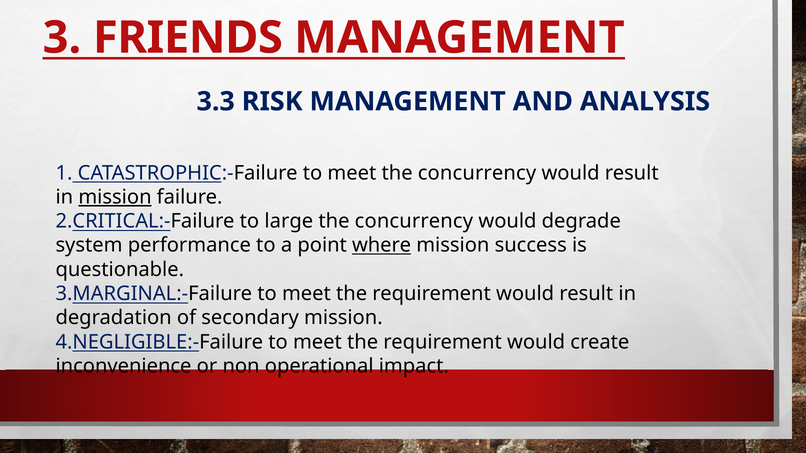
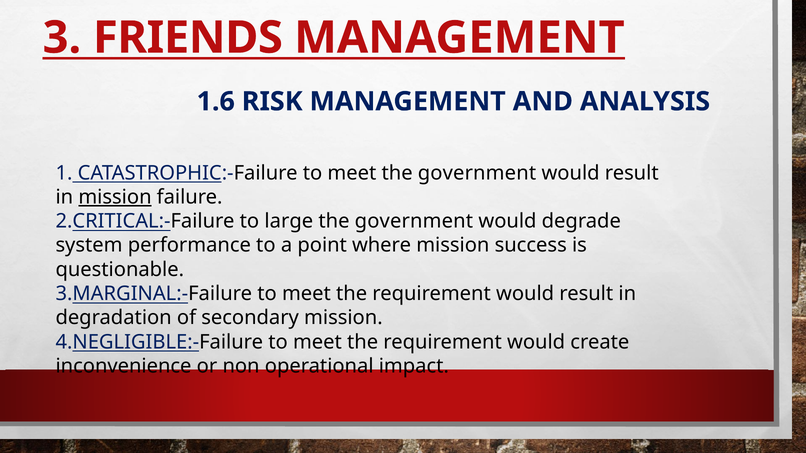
3.3: 3.3 -> 1.6
meet the concurrency: concurrency -> government
concurrency at (414, 221): concurrency -> government
where underline: present -> none
